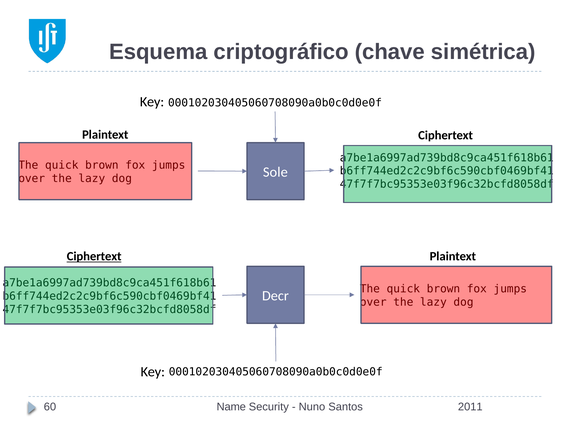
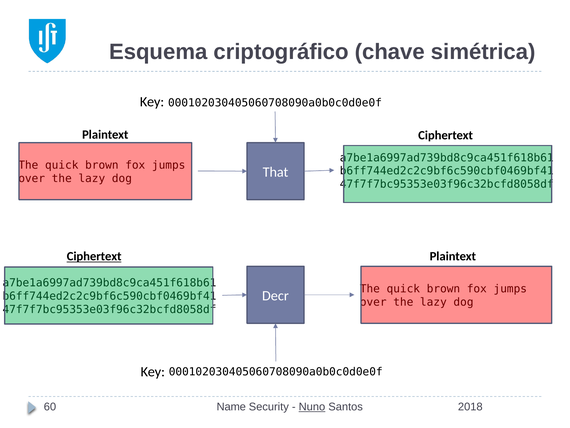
Sole: Sole -> That
Nuno underline: none -> present
2011: 2011 -> 2018
